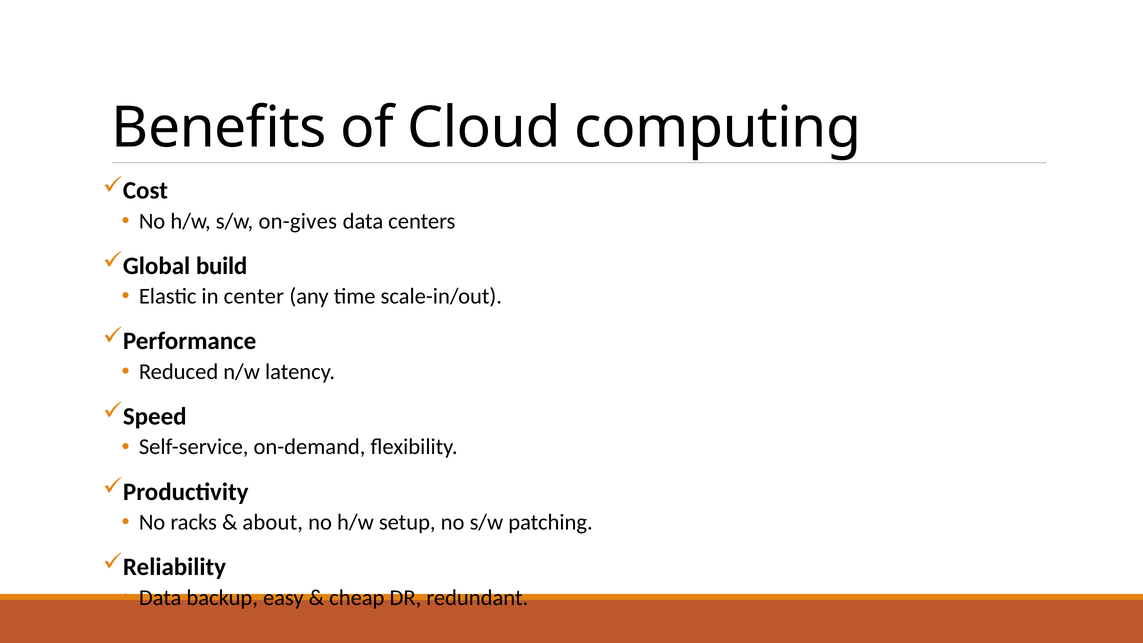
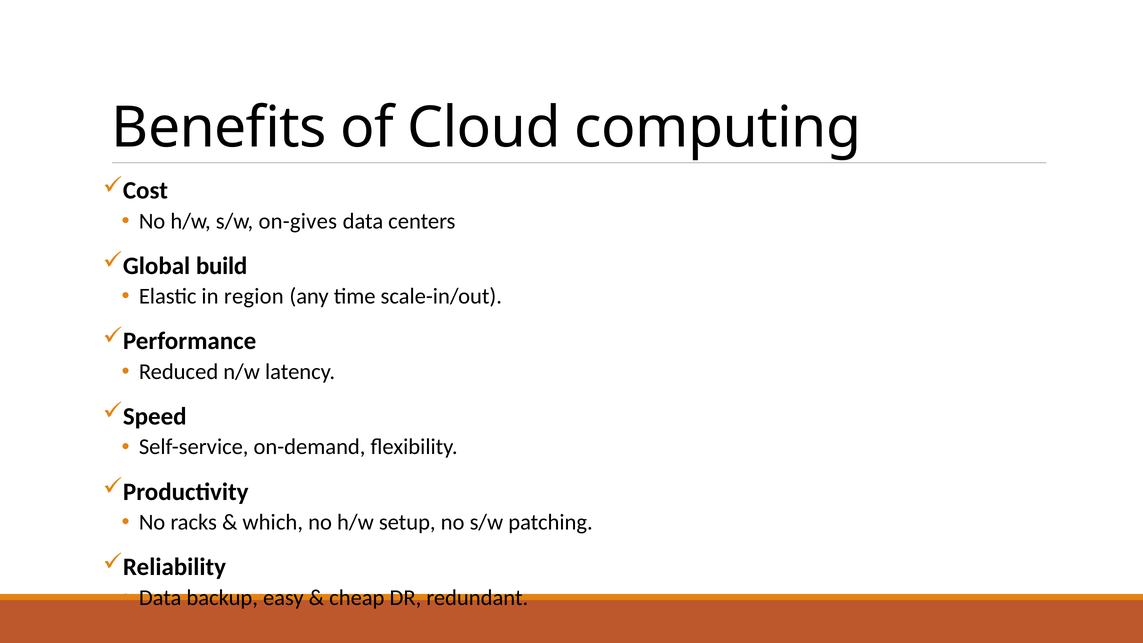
center: center -> region
about: about -> which
